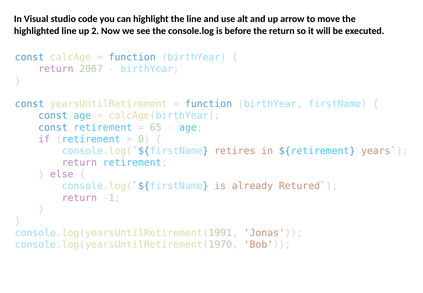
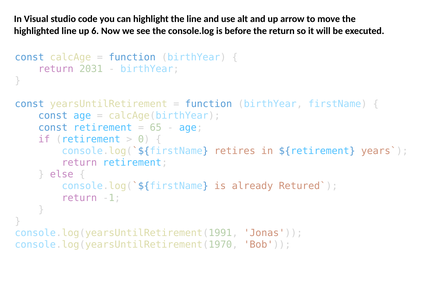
2: 2 -> 6
2067: 2067 -> 2031
